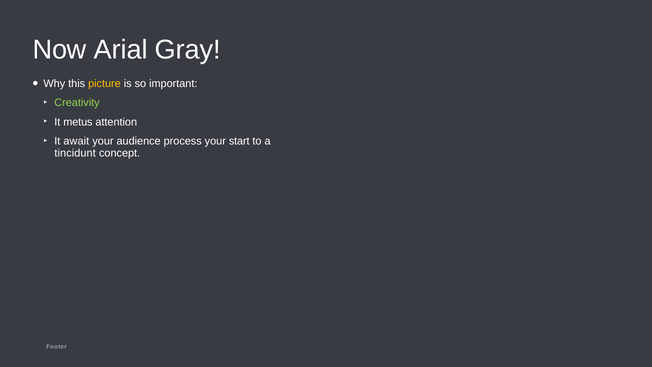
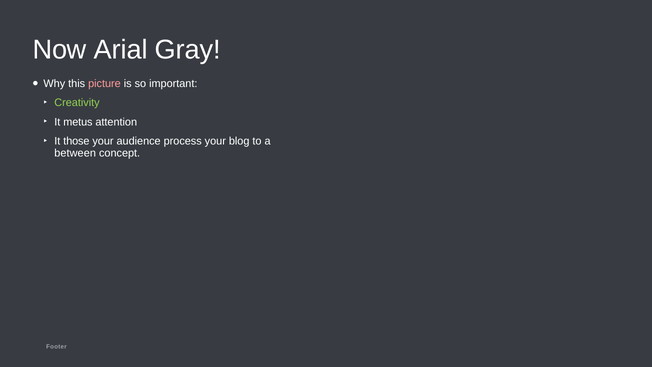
picture colour: yellow -> pink
await: await -> those
start: start -> blog
tincidunt: tincidunt -> between
